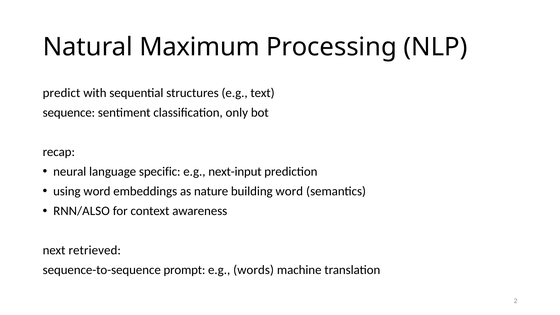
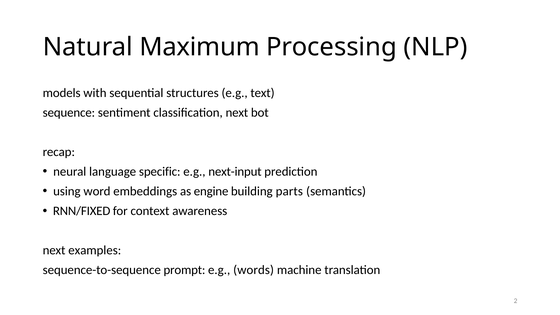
predict: predict -> models
classification only: only -> next
nature: nature -> engine
building word: word -> parts
RNN/ALSO: RNN/ALSO -> RNN/FIXED
retrieved: retrieved -> examples
